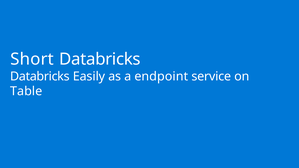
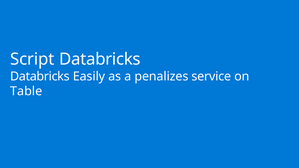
Short: Short -> Script
endpoint: endpoint -> penalizes
